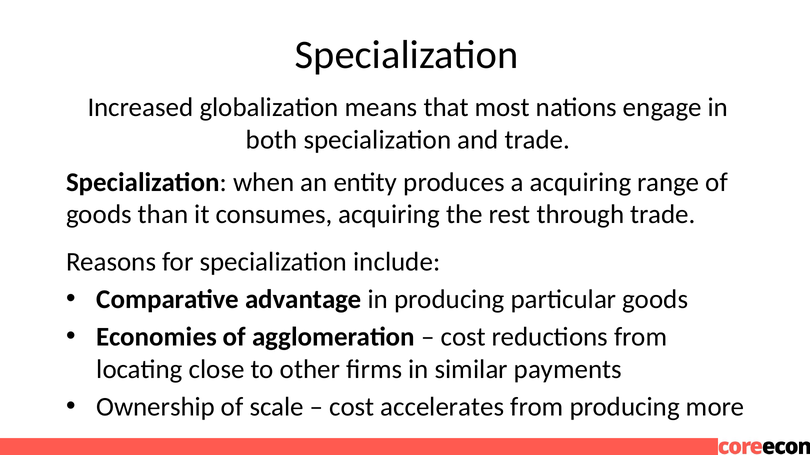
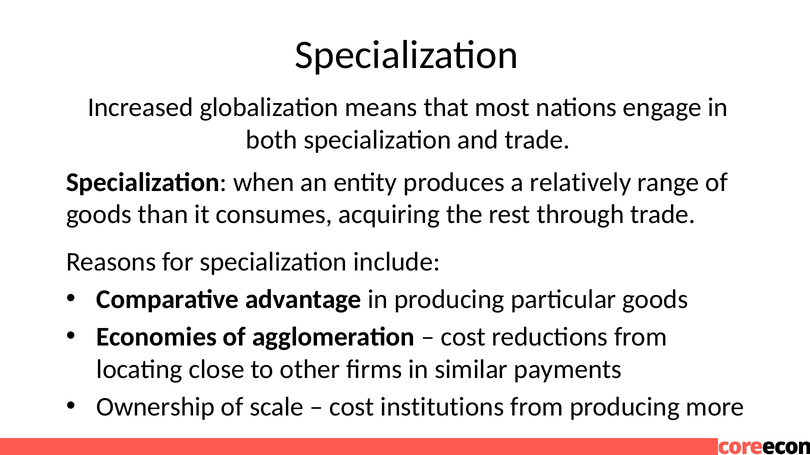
a acquiring: acquiring -> relatively
accelerates: accelerates -> institutions
